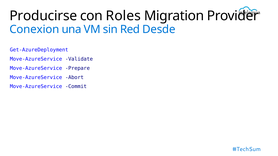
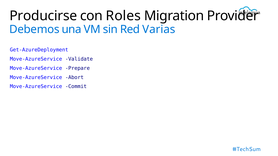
Conexion: Conexion -> Debemos
Desde: Desde -> Varias
